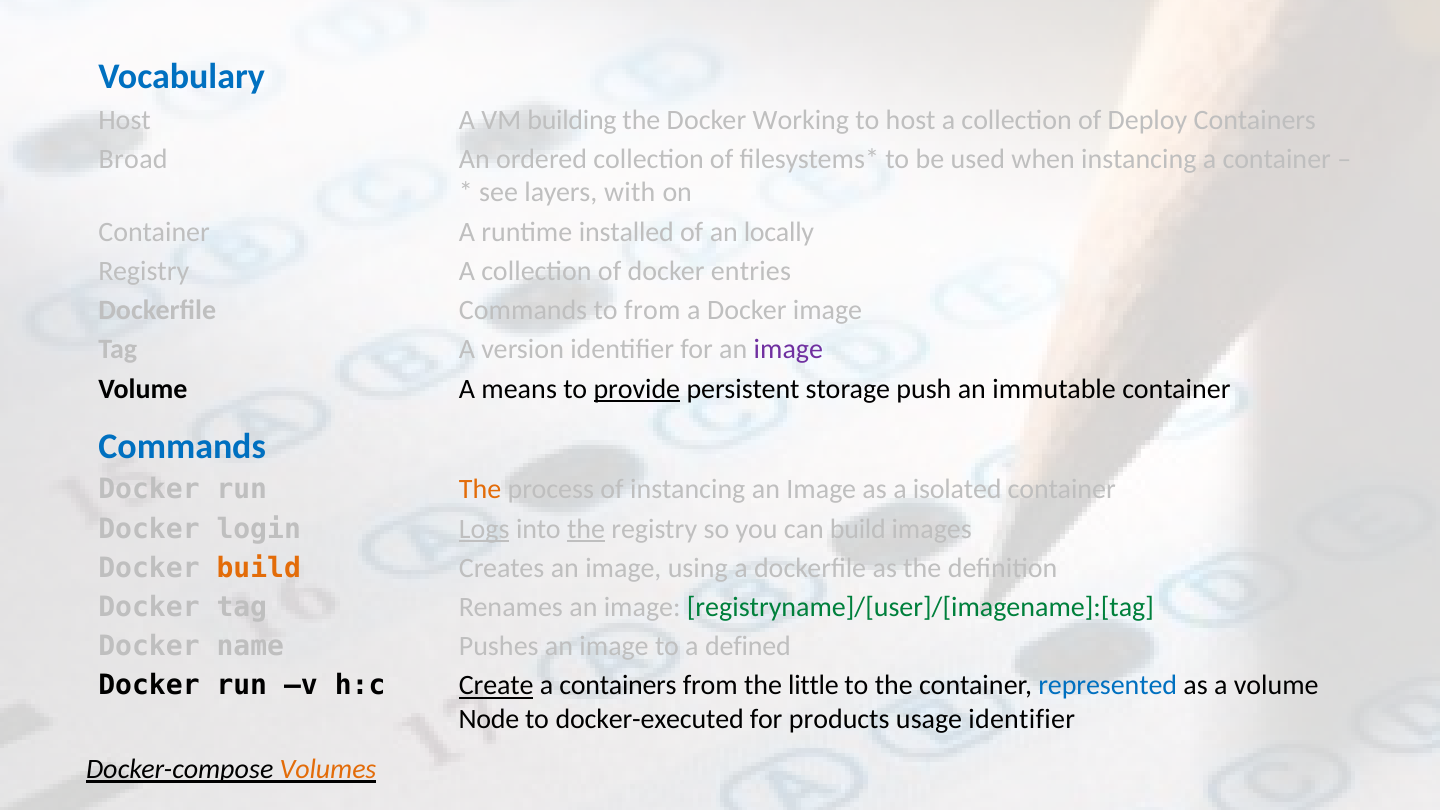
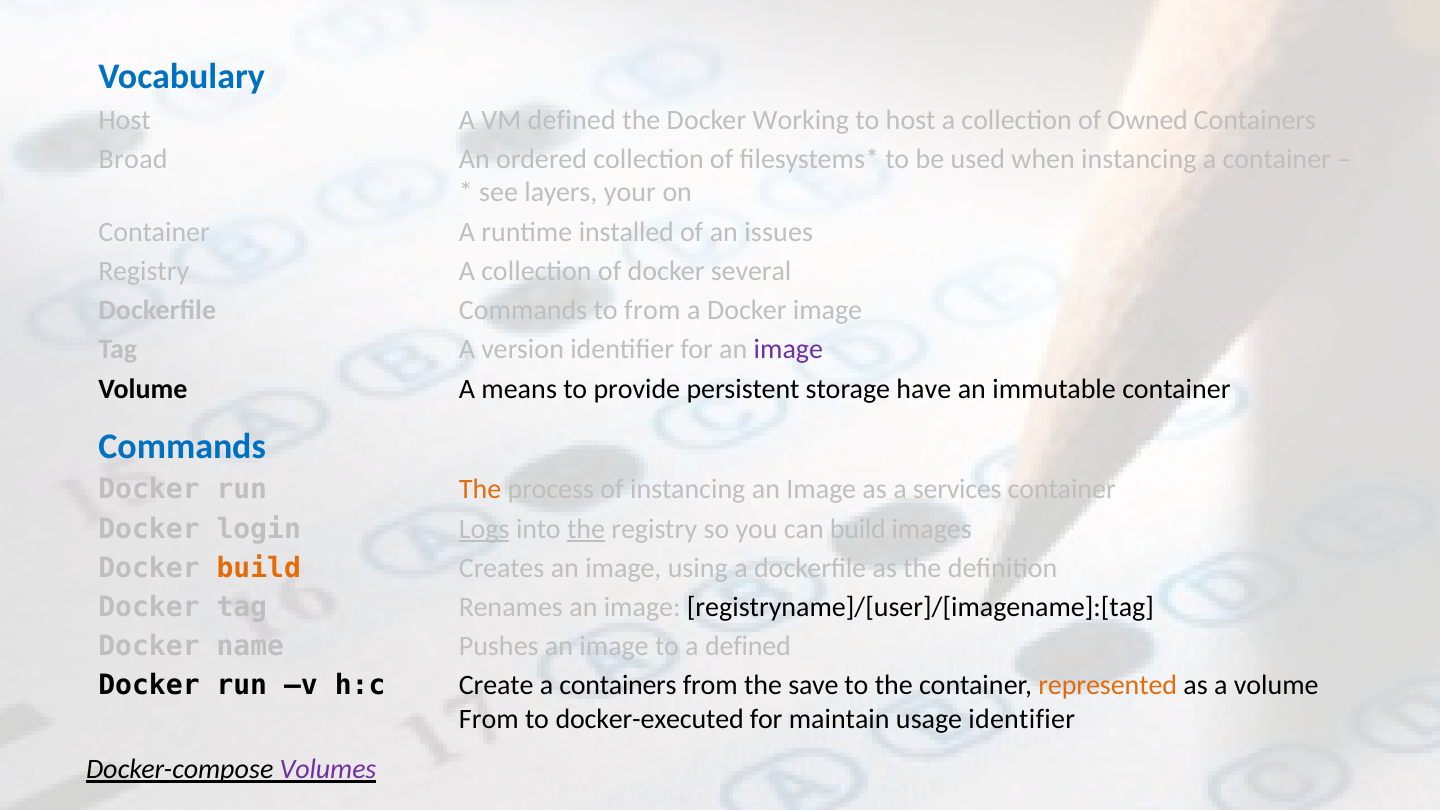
VM building: building -> defined
Deploy: Deploy -> Owned
with: with -> your
locally: locally -> issues
entries: entries -> several
provide underline: present -> none
push: push -> have
isolated: isolated -> services
registryname]/[user]/[imagename]:[tag colour: green -> black
Create underline: present -> none
little: little -> save
represented colour: blue -> orange
Node at (489, 719): Node -> From
products: products -> maintain
Volumes colour: orange -> purple
